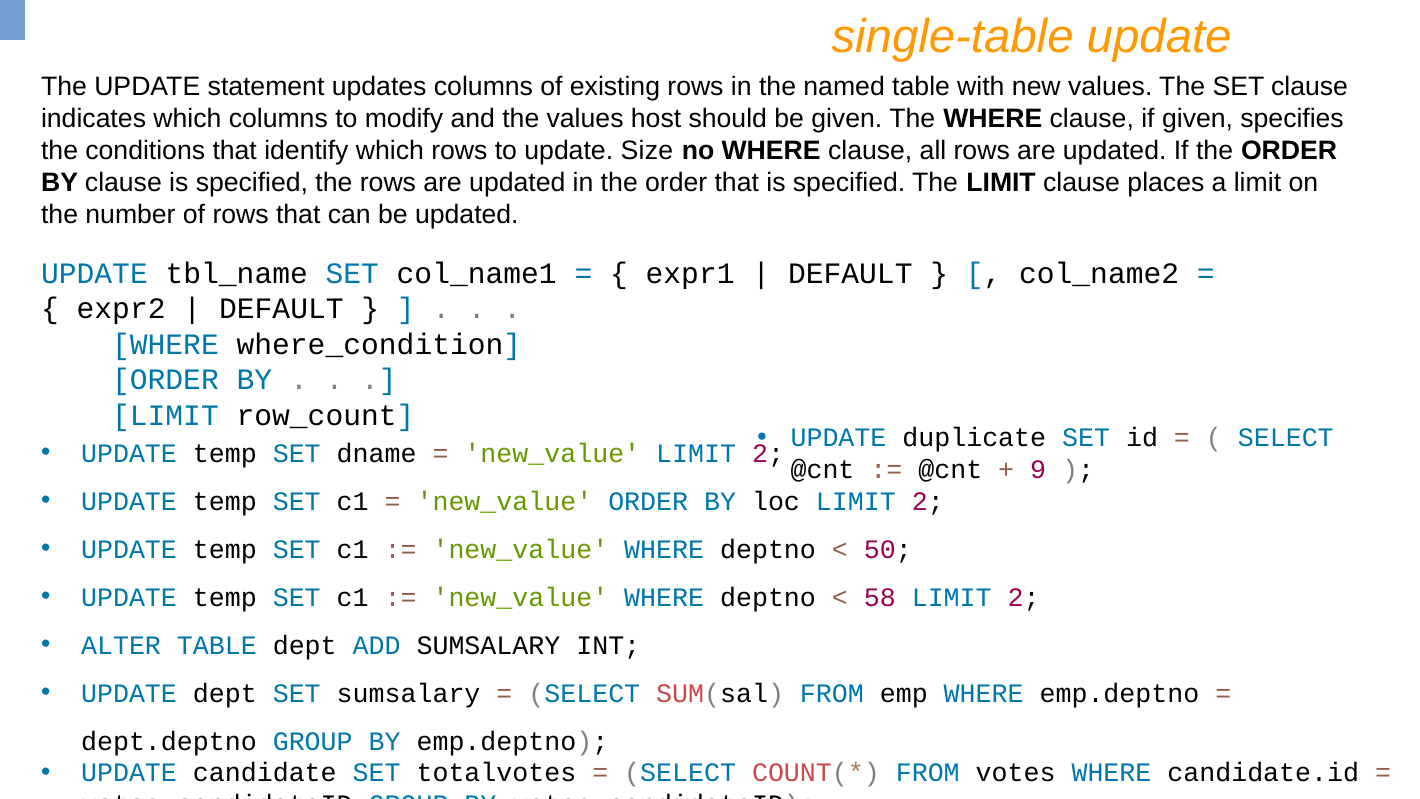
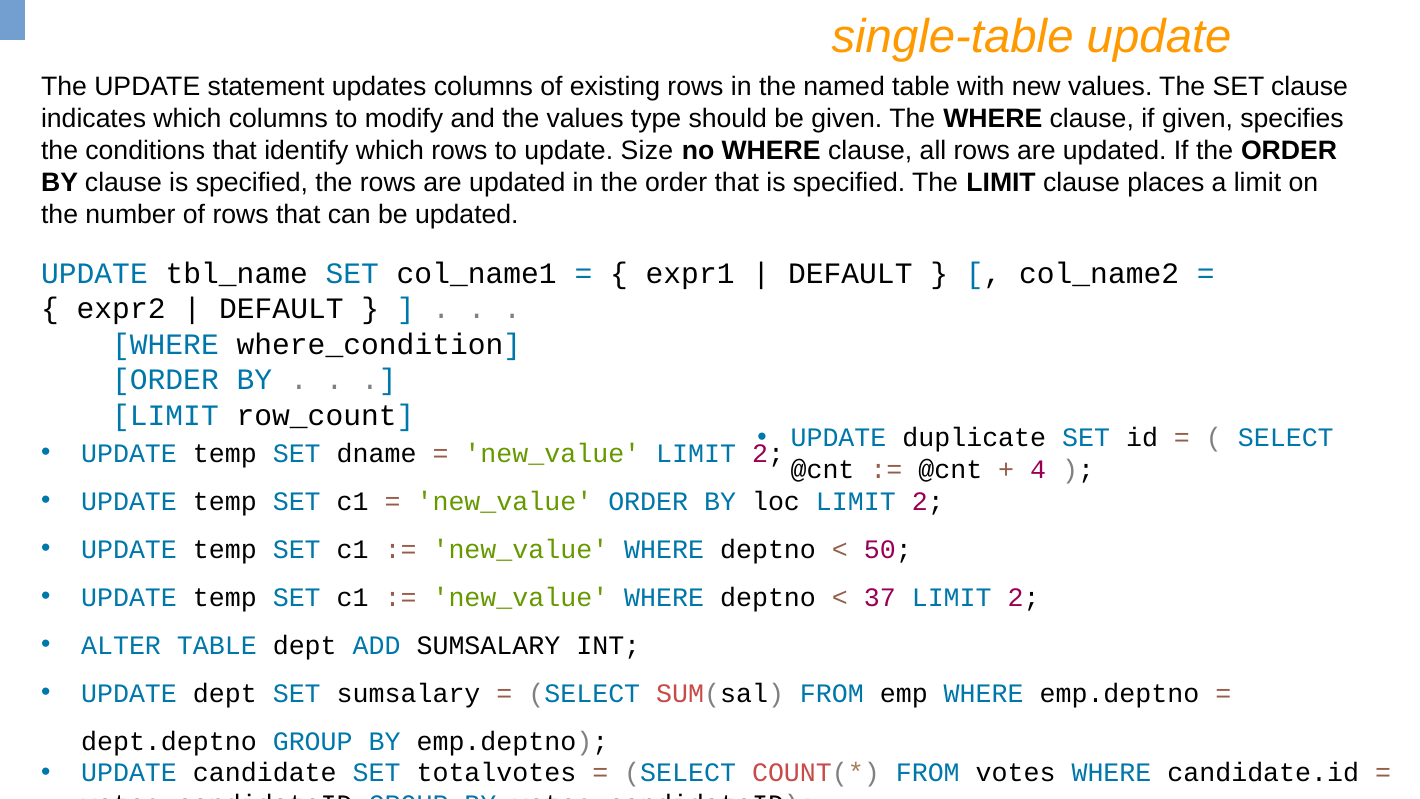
host: host -> type
9: 9 -> 4
58: 58 -> 37
